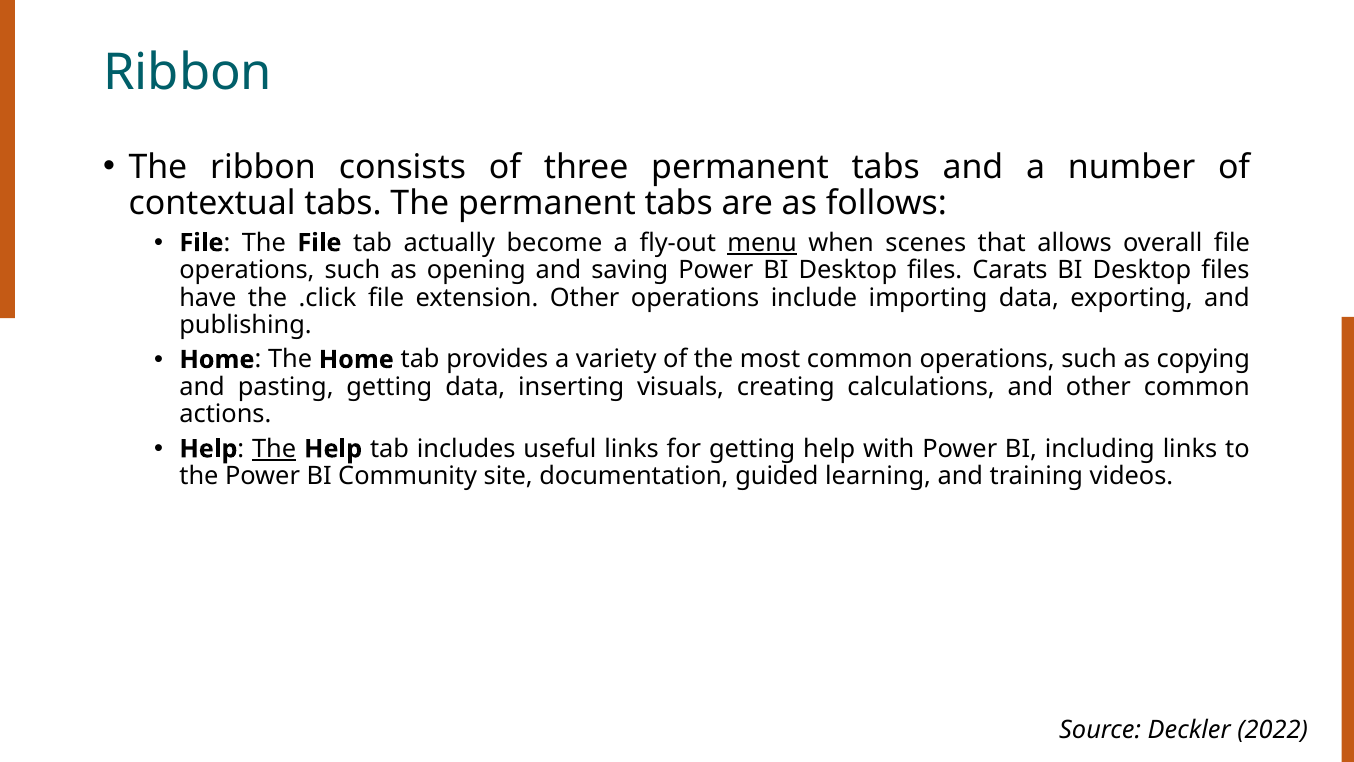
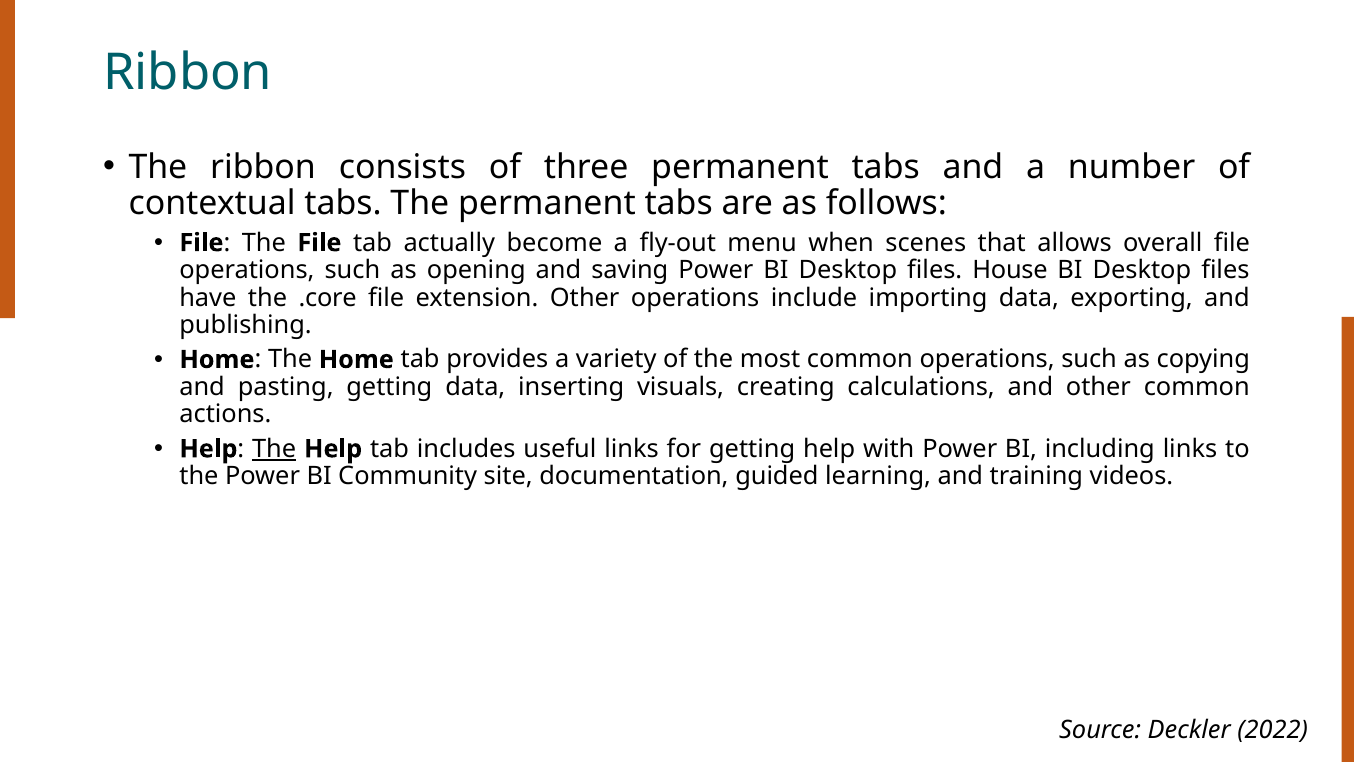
menu underline: present -> none
Carats: Carats -> House
.click: .click -> .core
